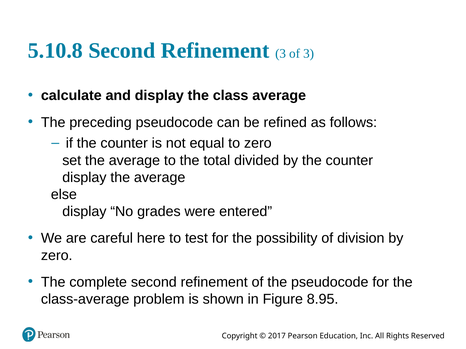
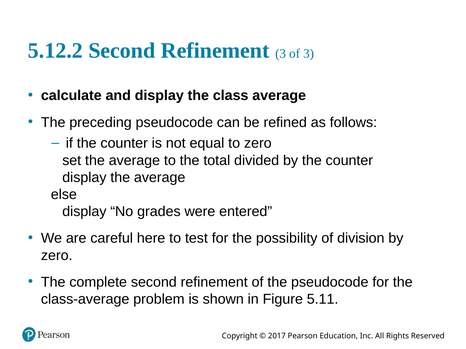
5.10.8: 5.10.8 -> 5.12.2
8.95: 8.95 -> 5.11
